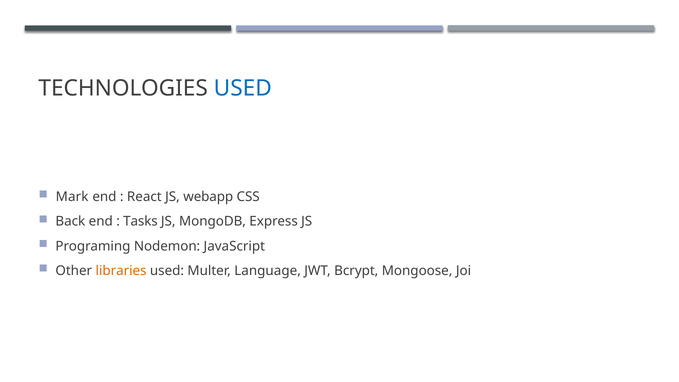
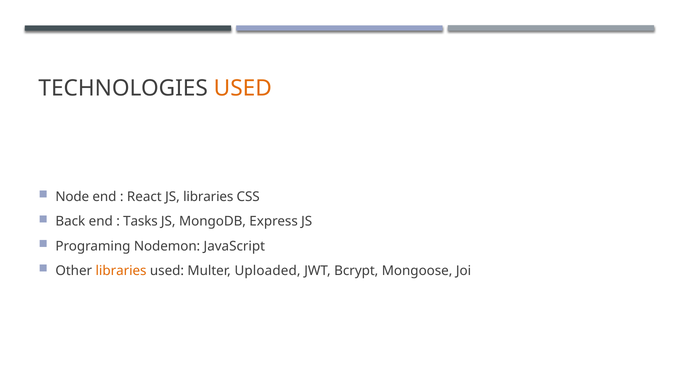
USED at (243, 88) colour: blue -> orange
Mark: Mark -> Node
JS webapp: webapp -> libraries
Language: Language -> Uploaded
